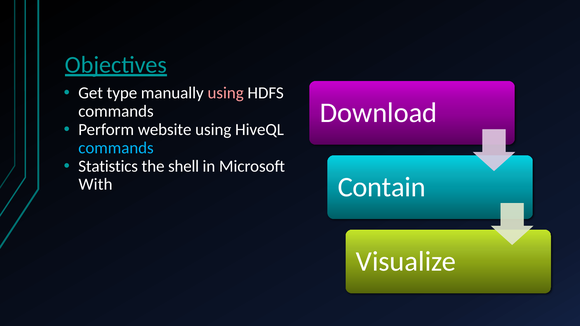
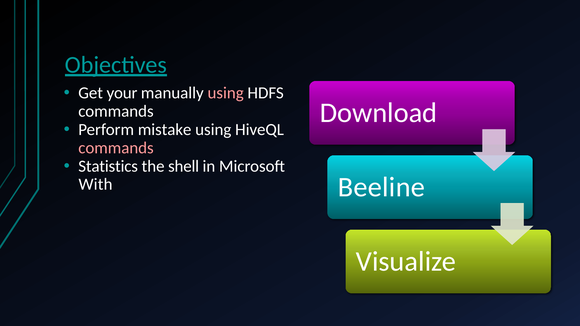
type: type -> your
website: website -> mistake
commands at (116, 148) colour: light blue -> pink
Contain: Contain -> Beeline
